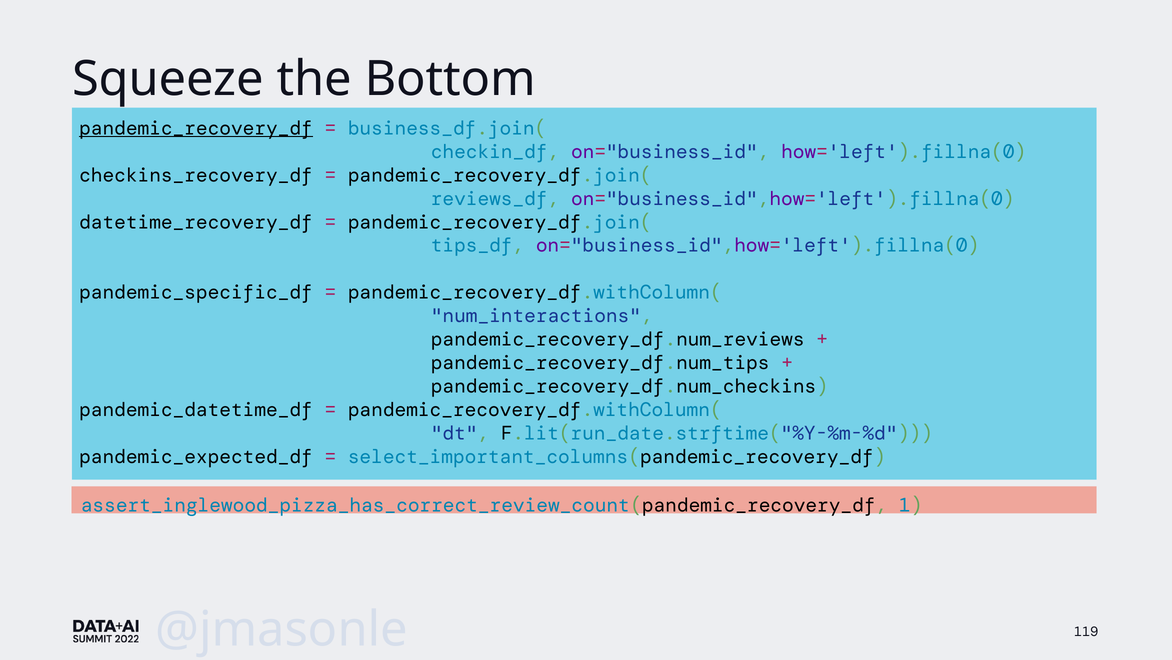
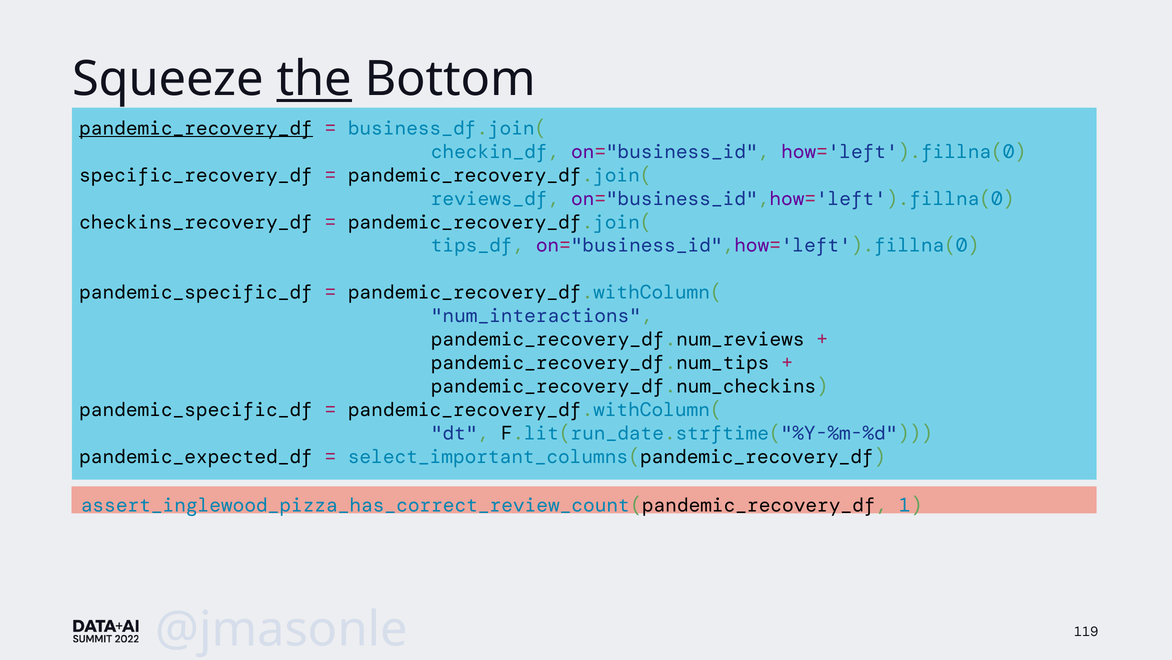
the underline: none -> present
checkins_recovery_df: checkins_recovery_df -> specific_recovery_df
datetime_recovery_df: datetime_recovery_df -> checkins_recovery_df
pandemic_datetime_df at (196, 409): pandemic_datetime_df -> pandemic_specific_df
